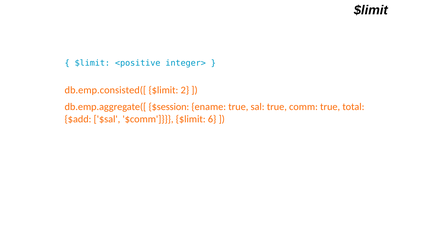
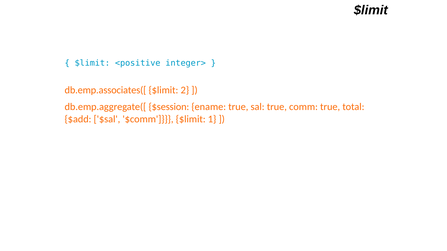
db.emp.consisted([: db.emp.consisted([ -> db.emp.associates([
6: 6 -> 1
